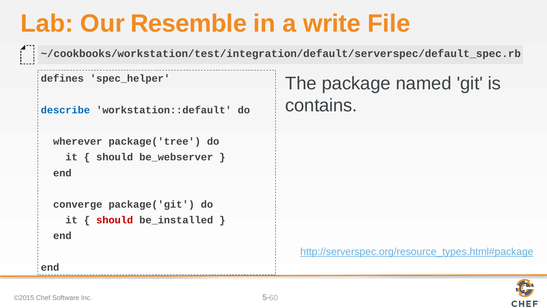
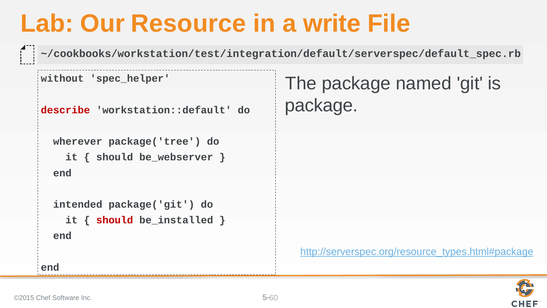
Resemble: Resemble -> Resource
defines: defines -> without
contains at (321, 105): contains -> package
describe colour: blue -> red
converge: converge -> intended
